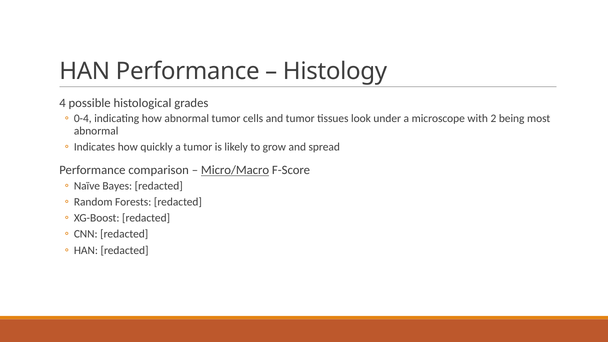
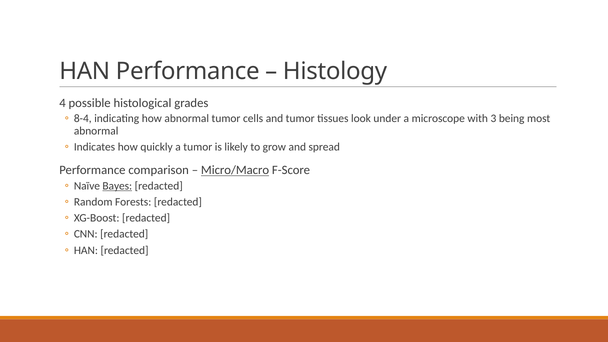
0-4: 0-4 -> 8-4
2: 2 -> 3
Bayes underline: none -> present
